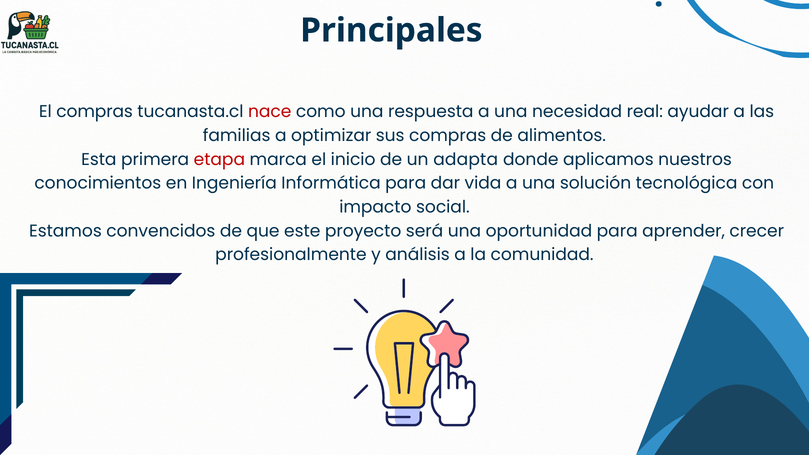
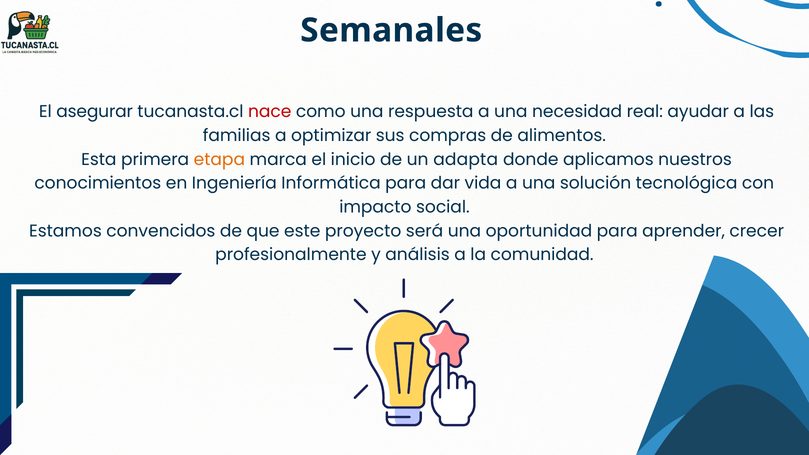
Principales: Principales -> Semanales
El compras: compras -> asegurar
etapa colour: red -> orange
